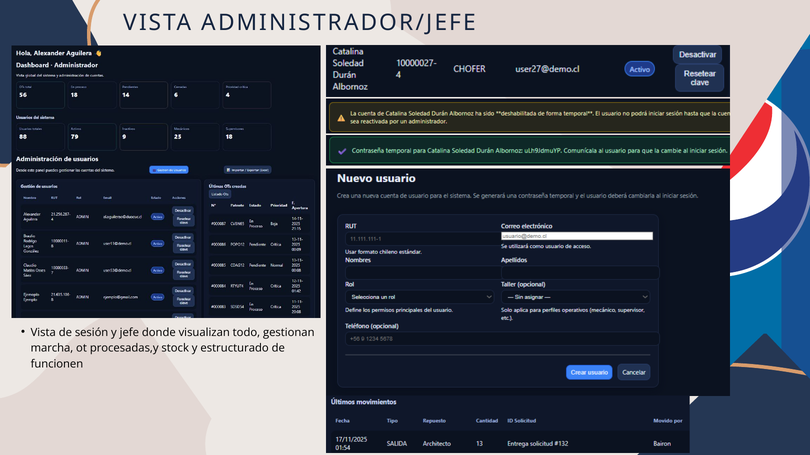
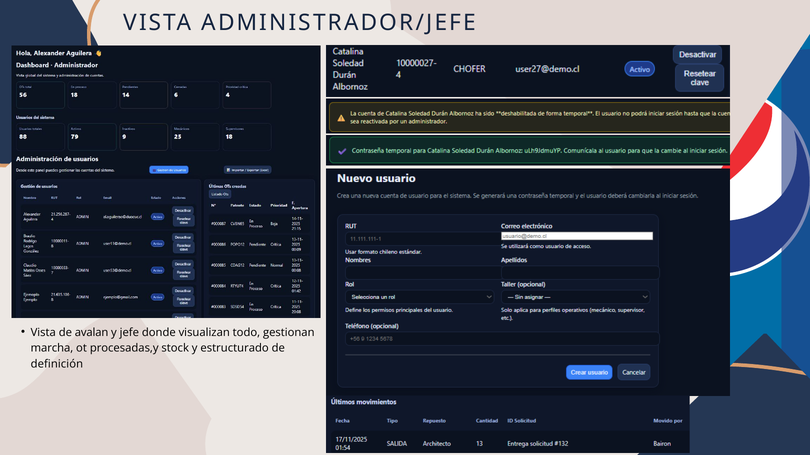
sesión: sesión -> avalan
funcionen: funcionen -> definición
